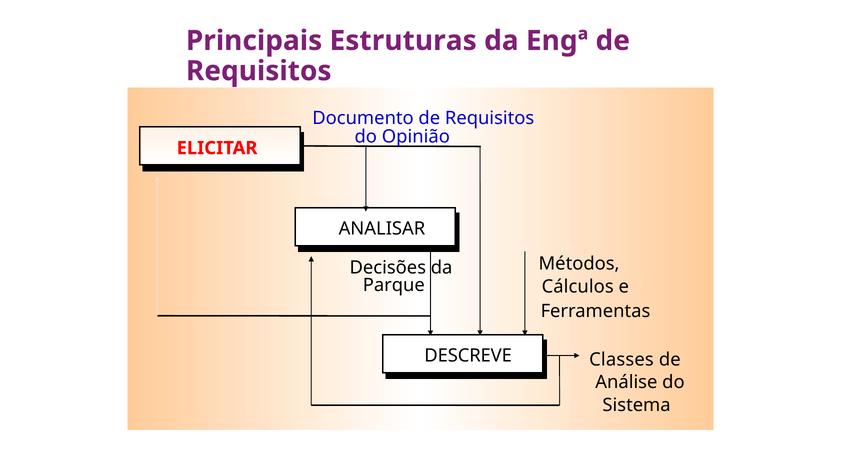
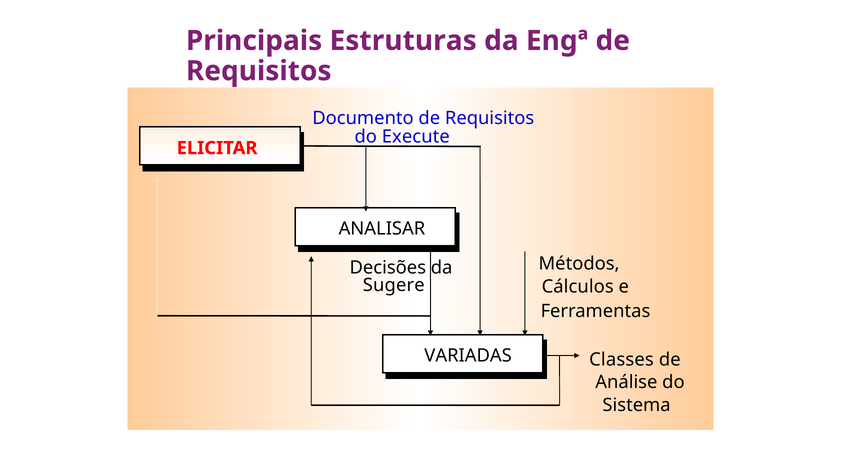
Opinião: Opinião -> Execute
Parque: Parque -> Sugere
DESCREVE: DESCREVE -> VARIADAS
